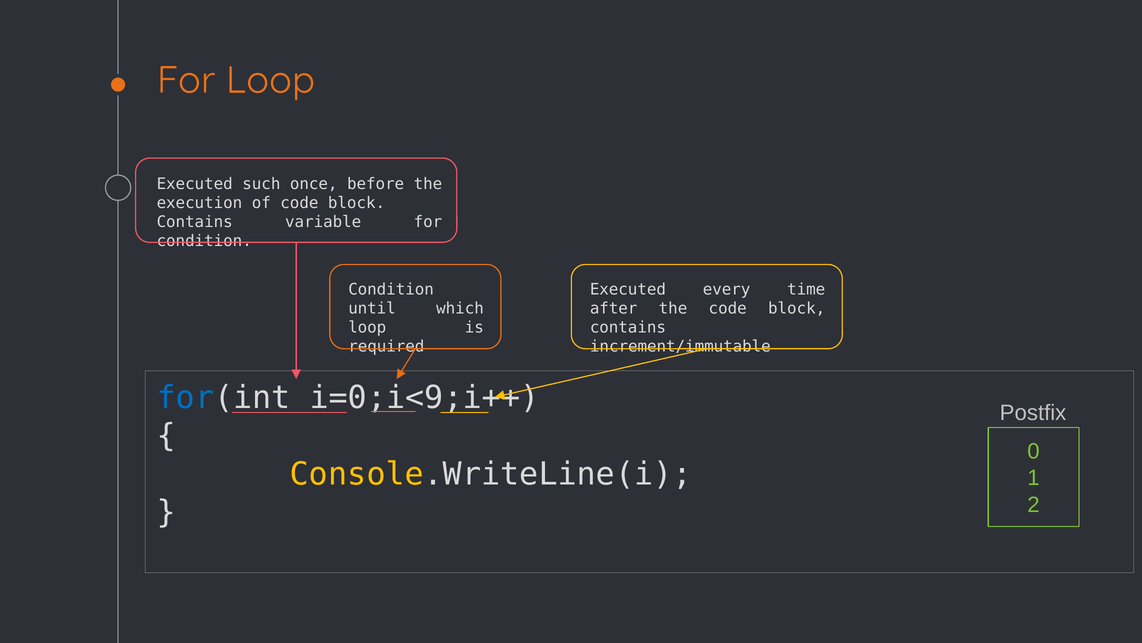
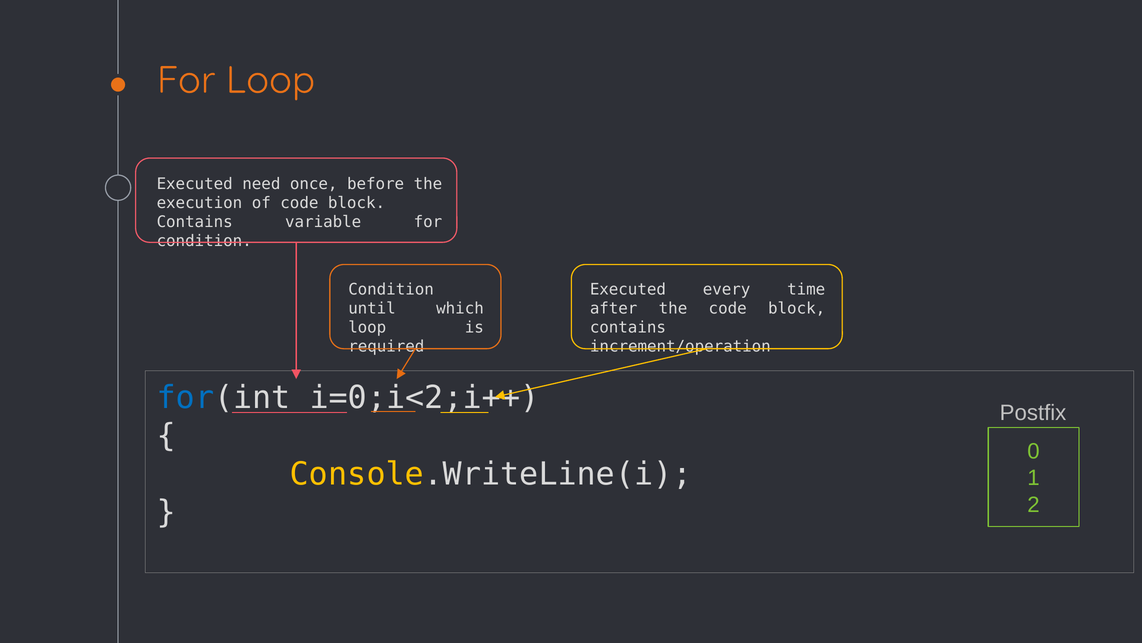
such: such -> need
increment/immutable: increment/immutable -> increment/operation
i=0;i<9;i++: i=0;i<9;i++ -> i=0;i<2;i++
